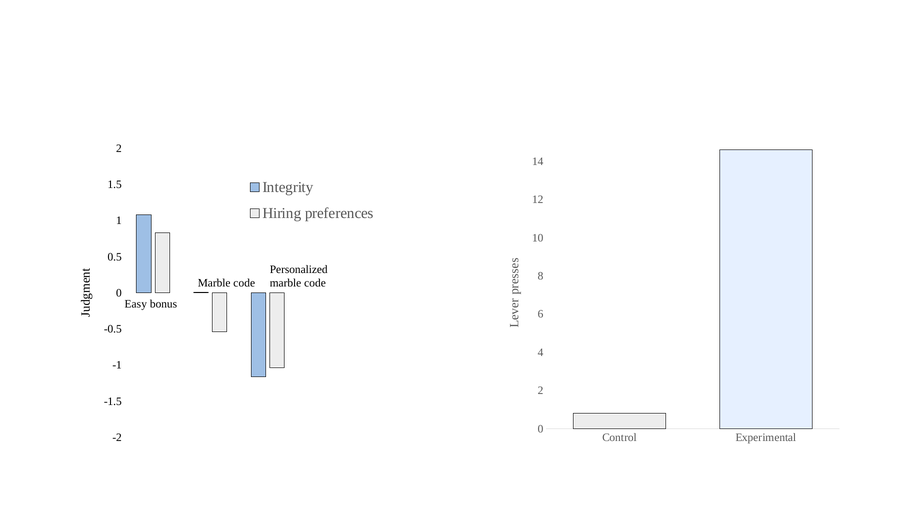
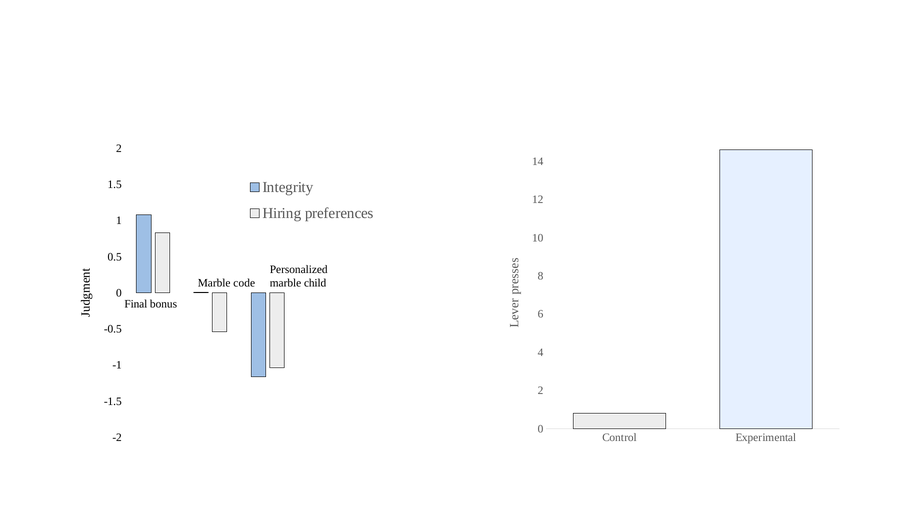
code at (315, 283): code -> child
Easy: Easy -> Final
